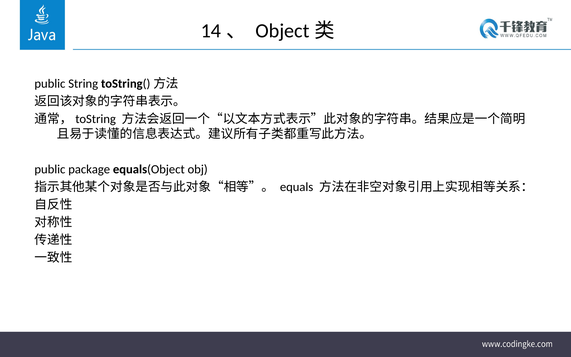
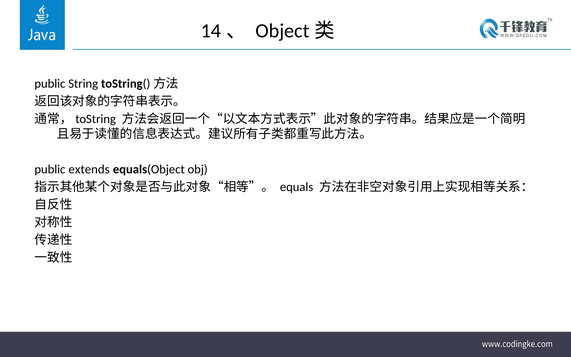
package: package -> extends
